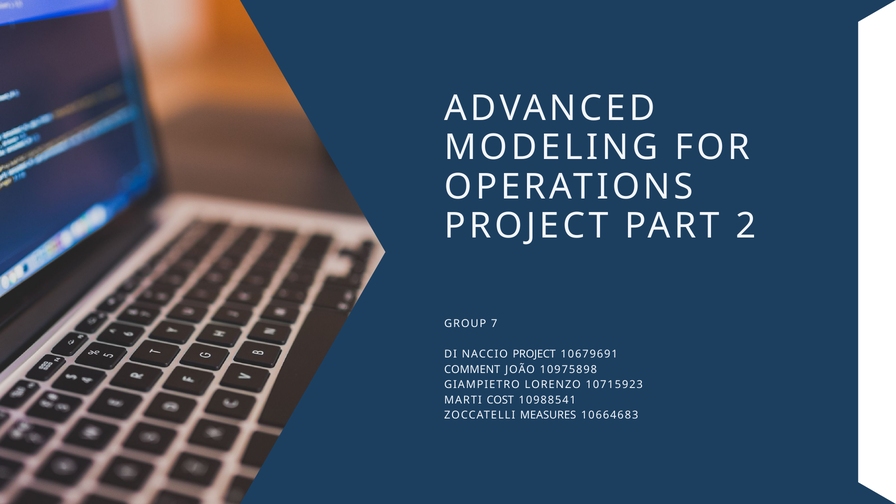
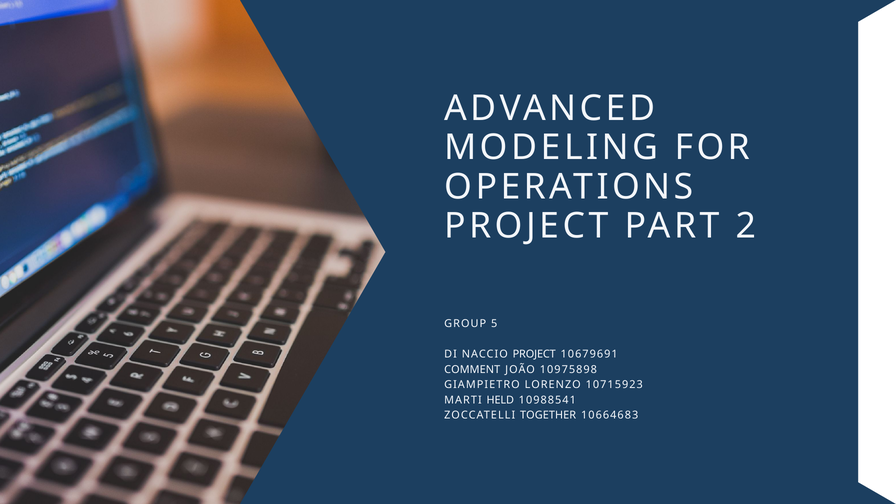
7: 7 -> 5
COST: COST -> HELD
MEASURES: MEASURES -> TOGETHER
